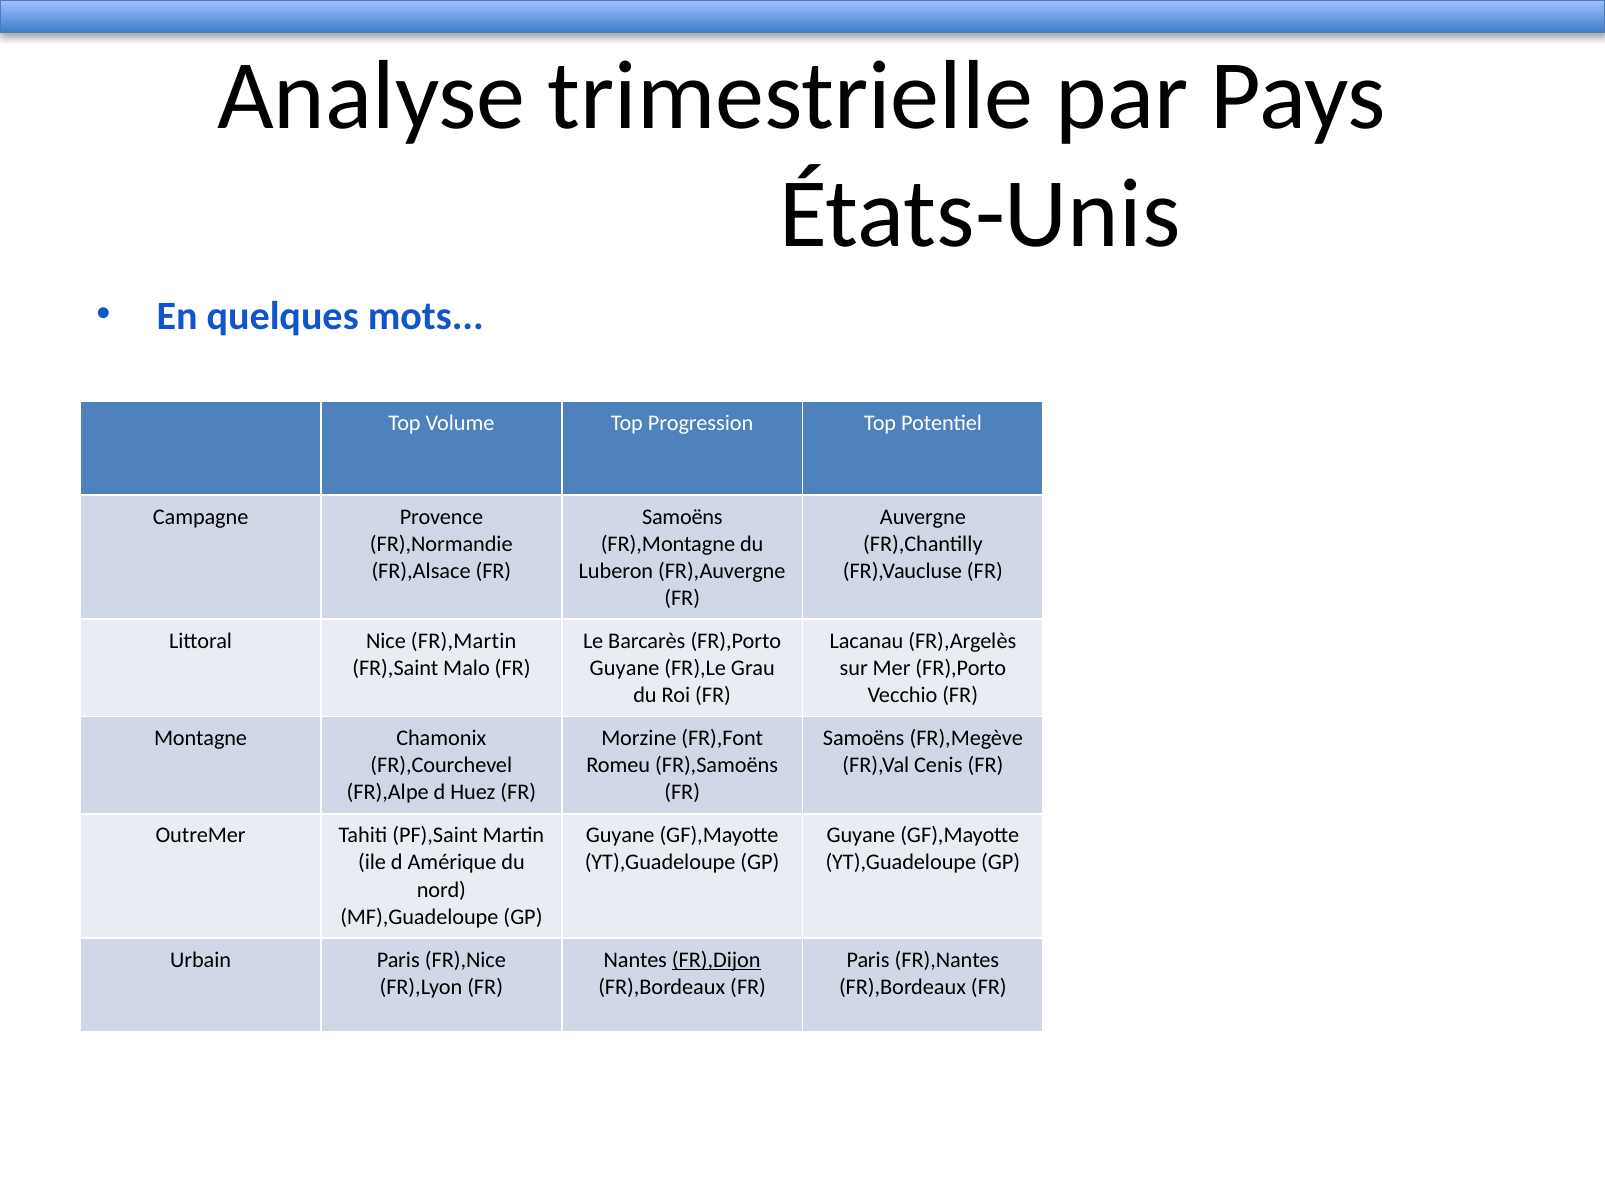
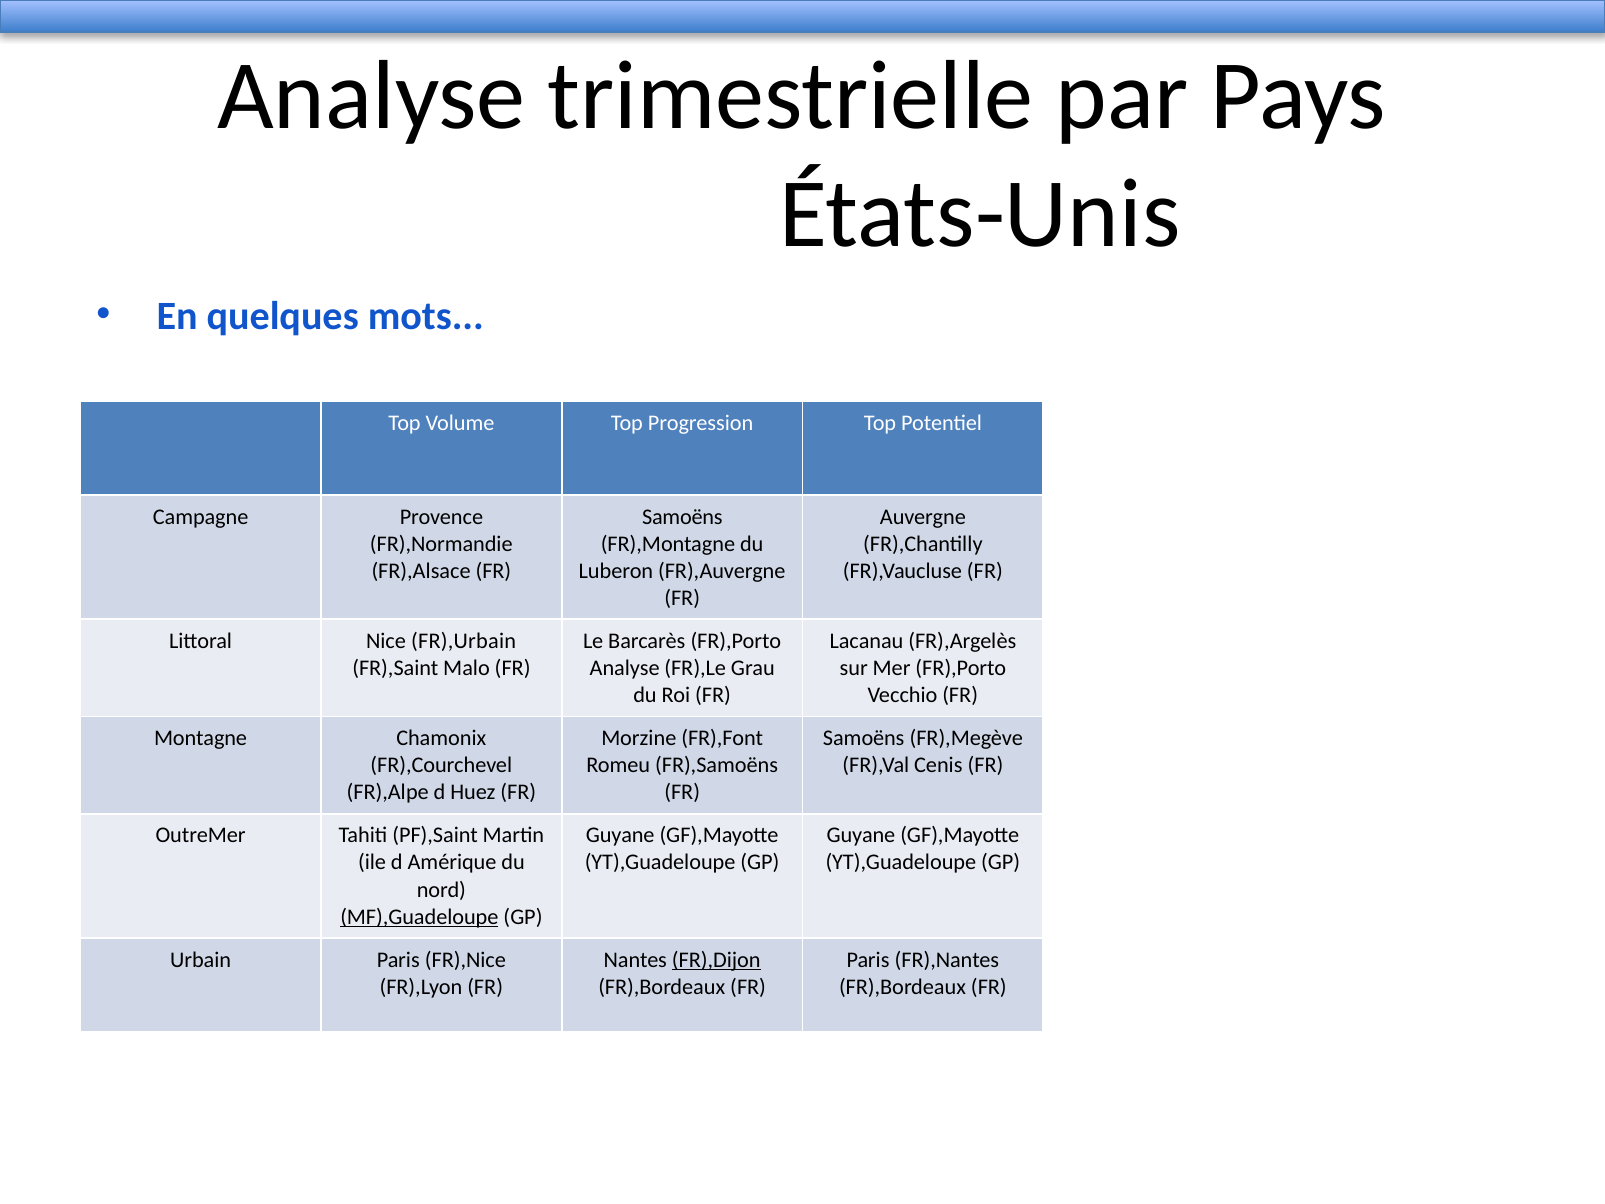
FR),Martin: FR),Martin -> FR),Urbain
Guyane at (625, 668): Guyane -> Analyse
MF),Guadeloupe underline: none -> present
